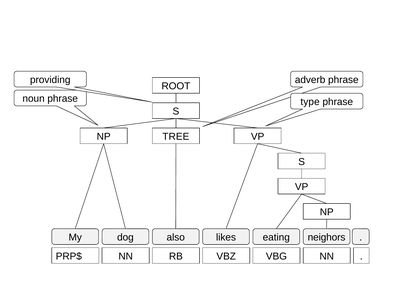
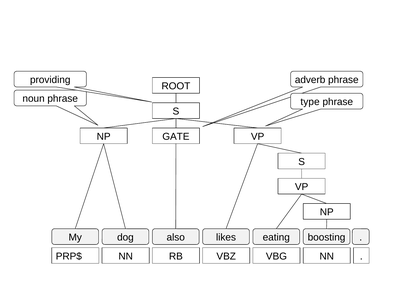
TREE: TREE -> GATE
neighors: neighors -> boosting
